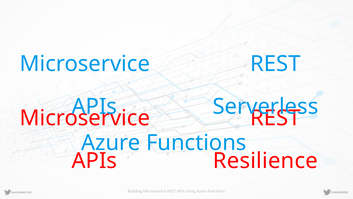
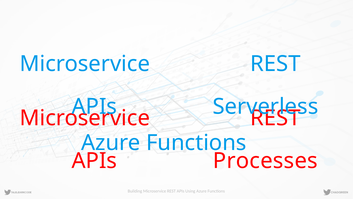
Resilience: Resilience -> Processes
